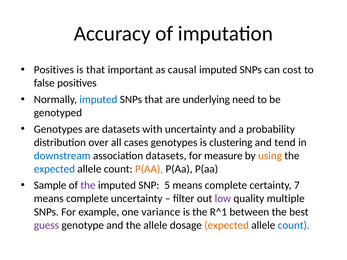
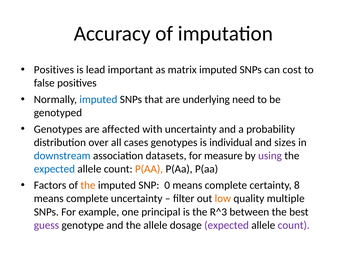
is that: that -> lead
causal: causal -> matrix
are datasets: datasets -> affected
clustering: clustering -> individual
tend: tend -> sizes
using colour: orange -> purple
Sample: Sample -> Factors
the at (88, 185) colour: purple -> orange
5: 5 -> 0
7: 7 -> 8
low colour: purple -> orange
variance: variance -> principal
R^1: R^1 -> R^3
expected at (227, 225) colour: orange -> purple
count at (294, 225) colour: blue -> purple
